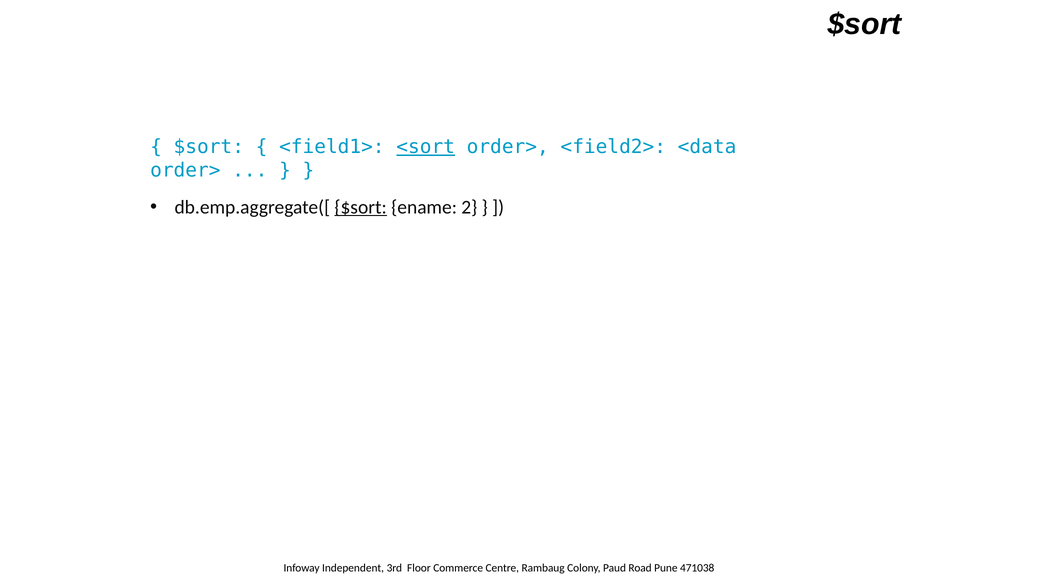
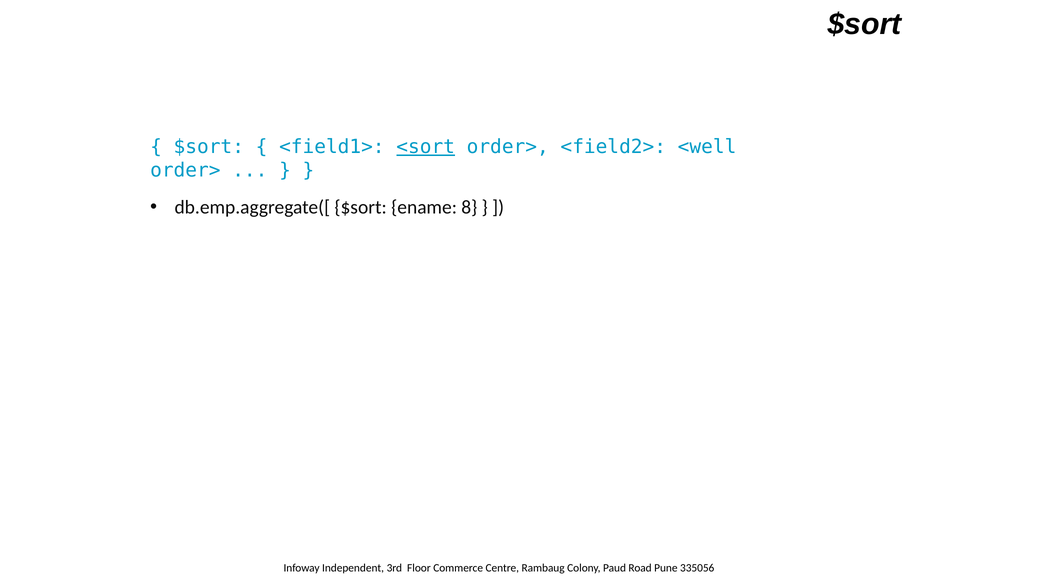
<data: <data -> <well
$sort at (361, 207) underline: present -> none
2: 2 -> 8
471038: 471038 -> 335056
